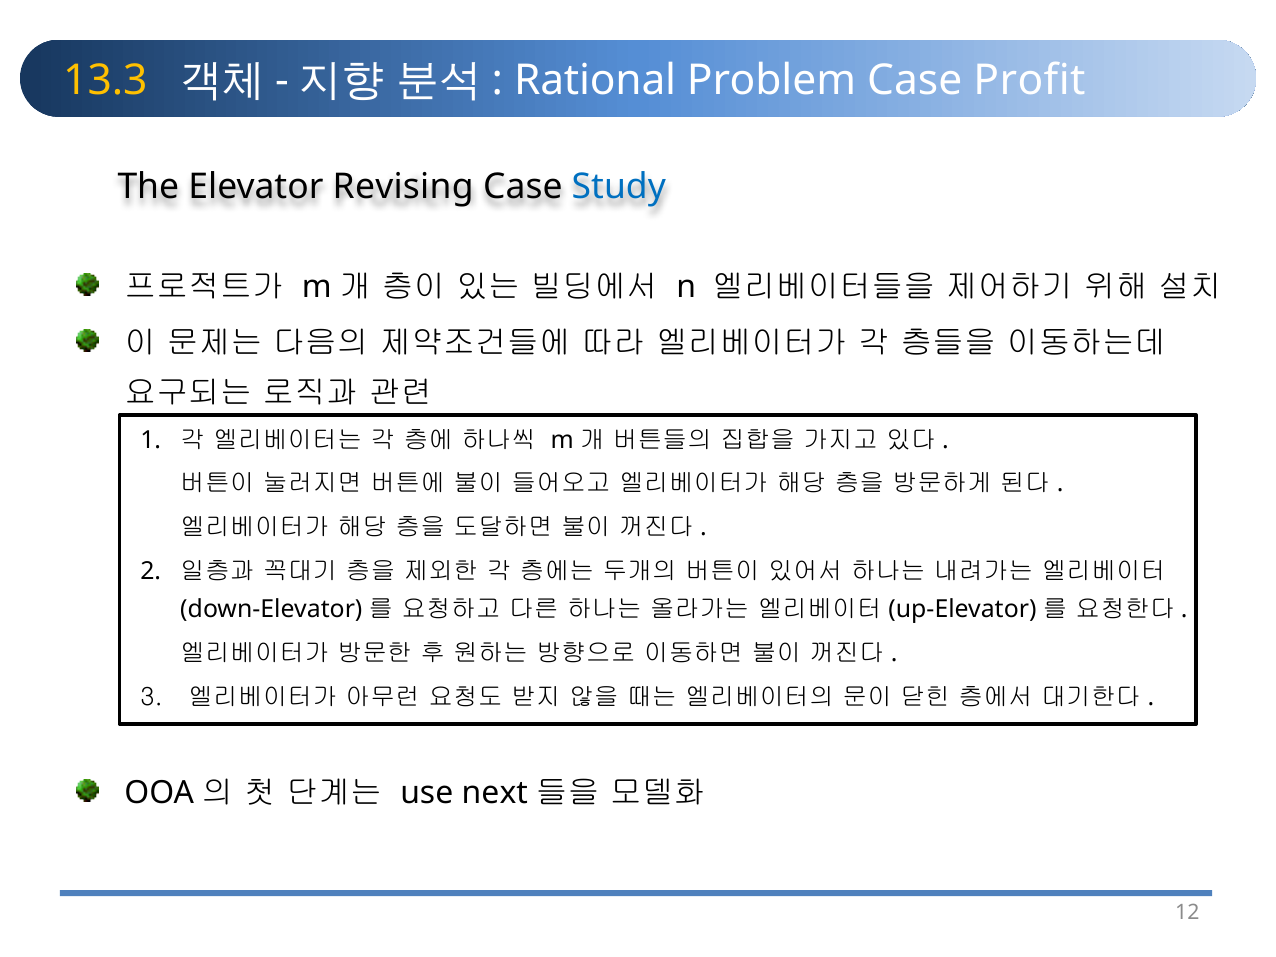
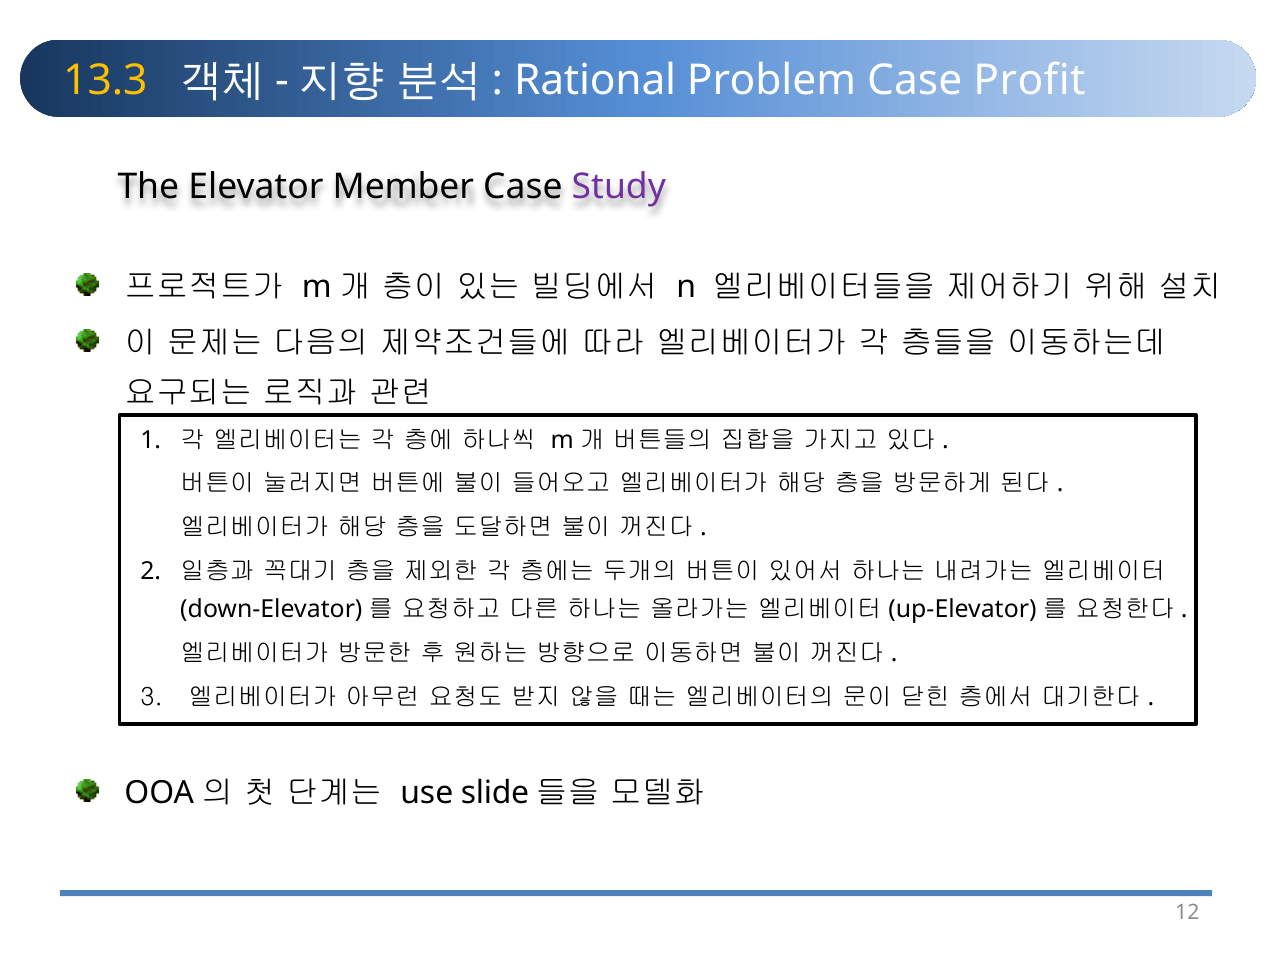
Revising: Revising -> Member
Study colour: blue -> purple
next: next -> slide
